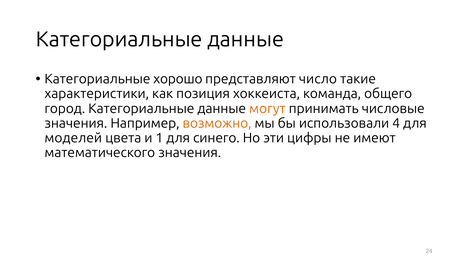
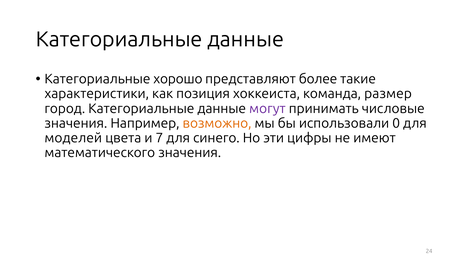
число: число -> более
общего: общего -> размер
могут colour: orange -> purple
4: 4 -> 0
1: 1 -> 7
